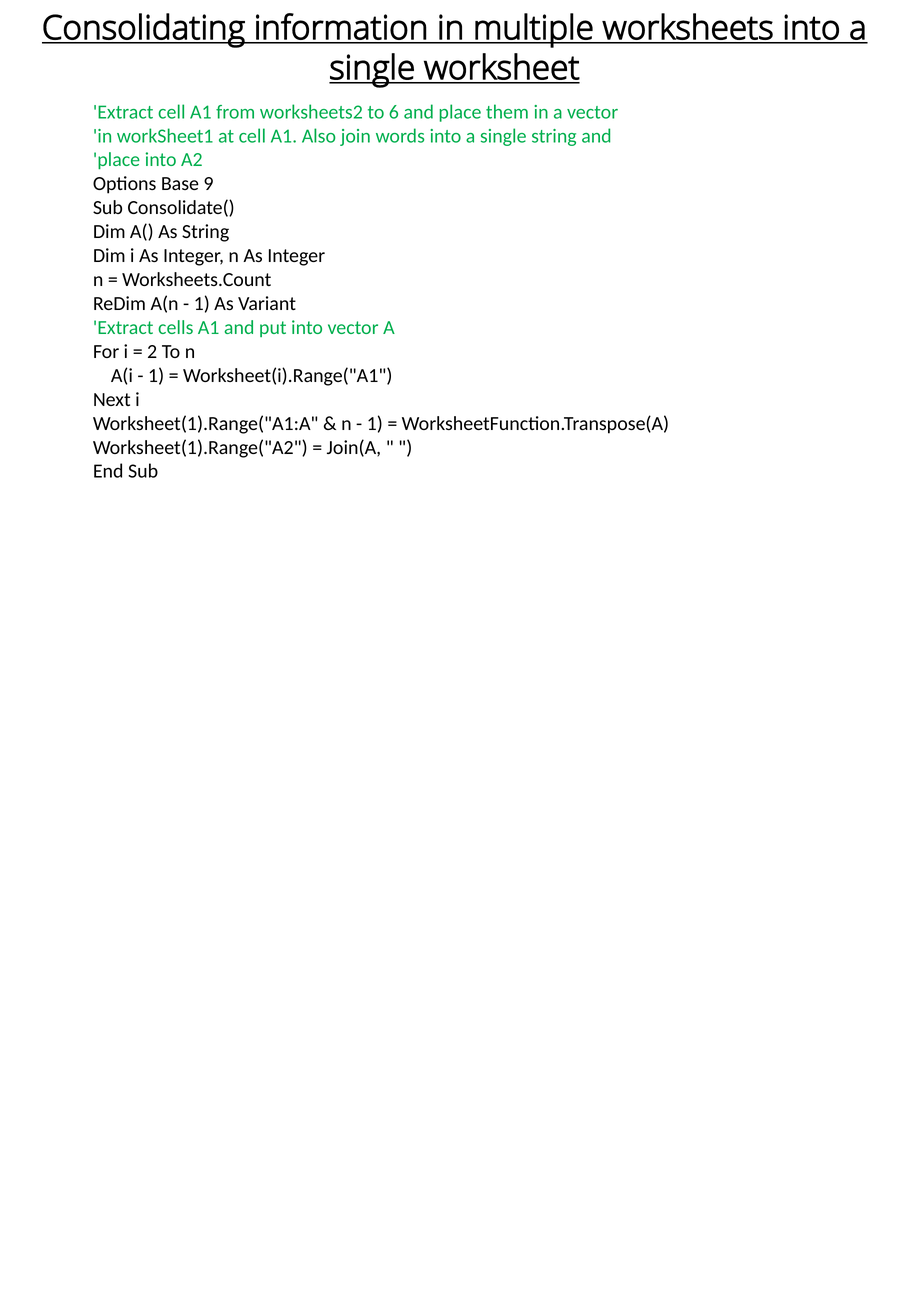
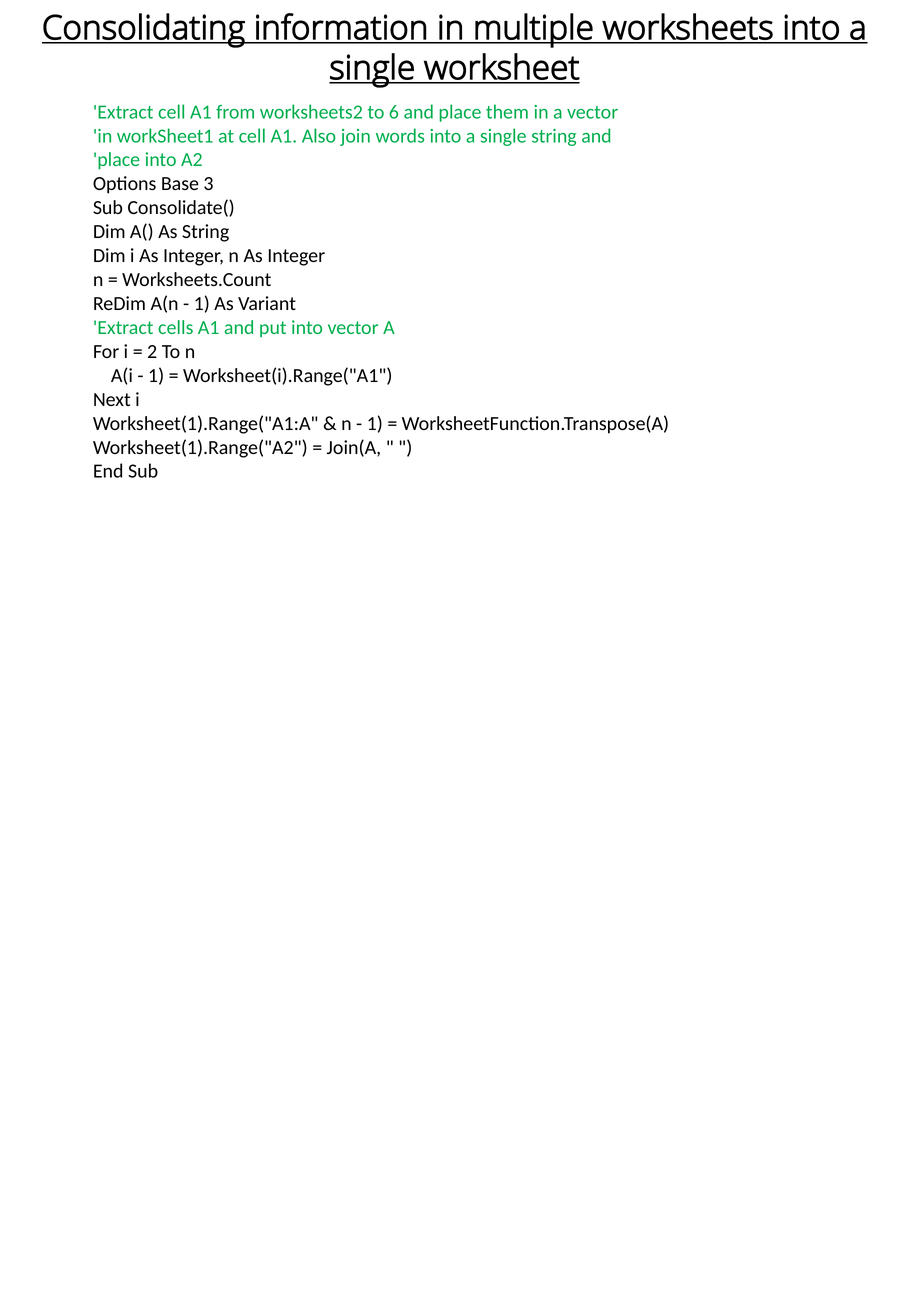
9: 9 -> 3
